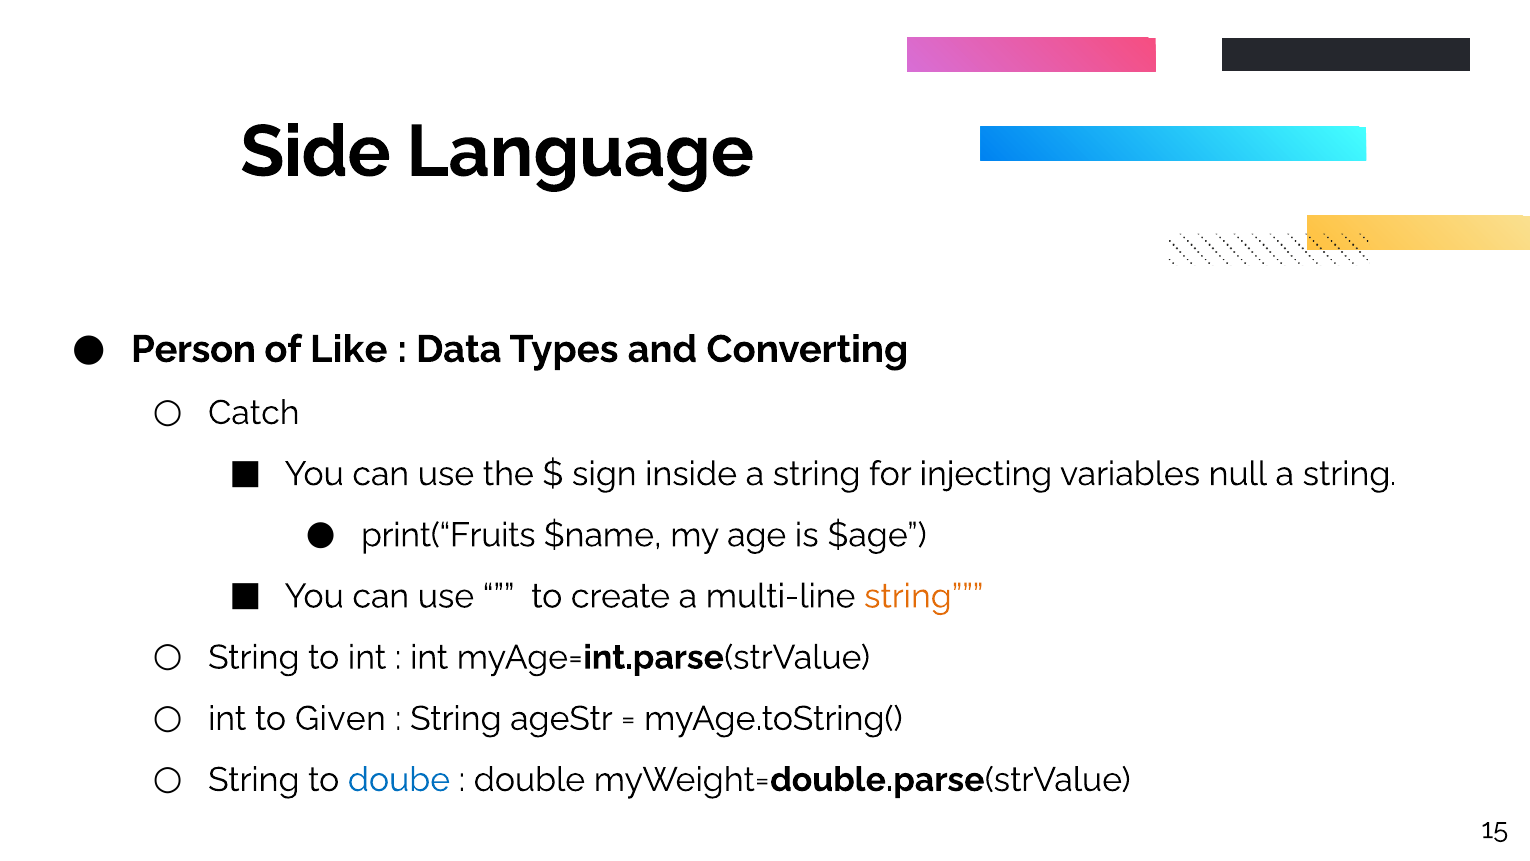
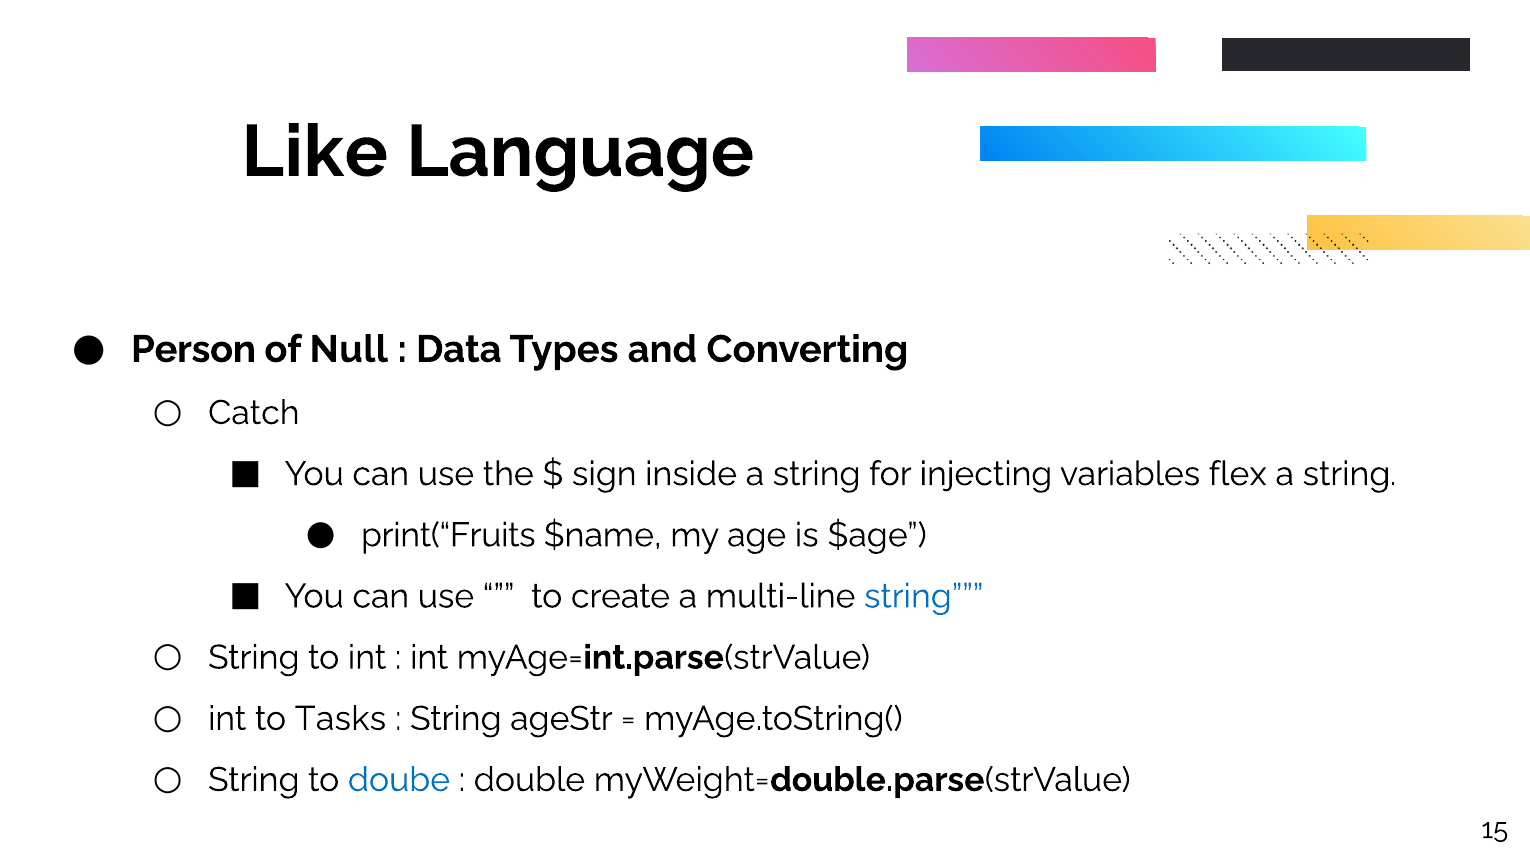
Side: Side -> Like
Like: Like -> Null
null: null -> flex
string at (924, 596) colour: orange -> blue
Given: Given -> Tasks
